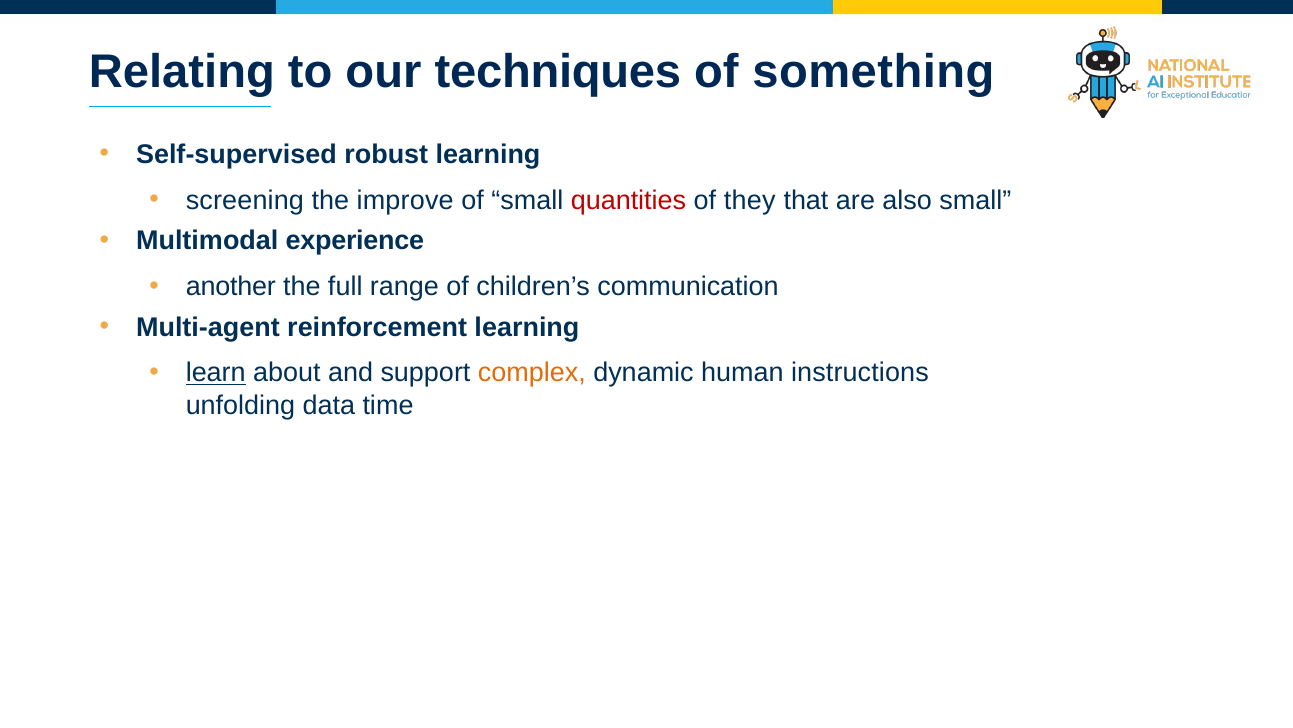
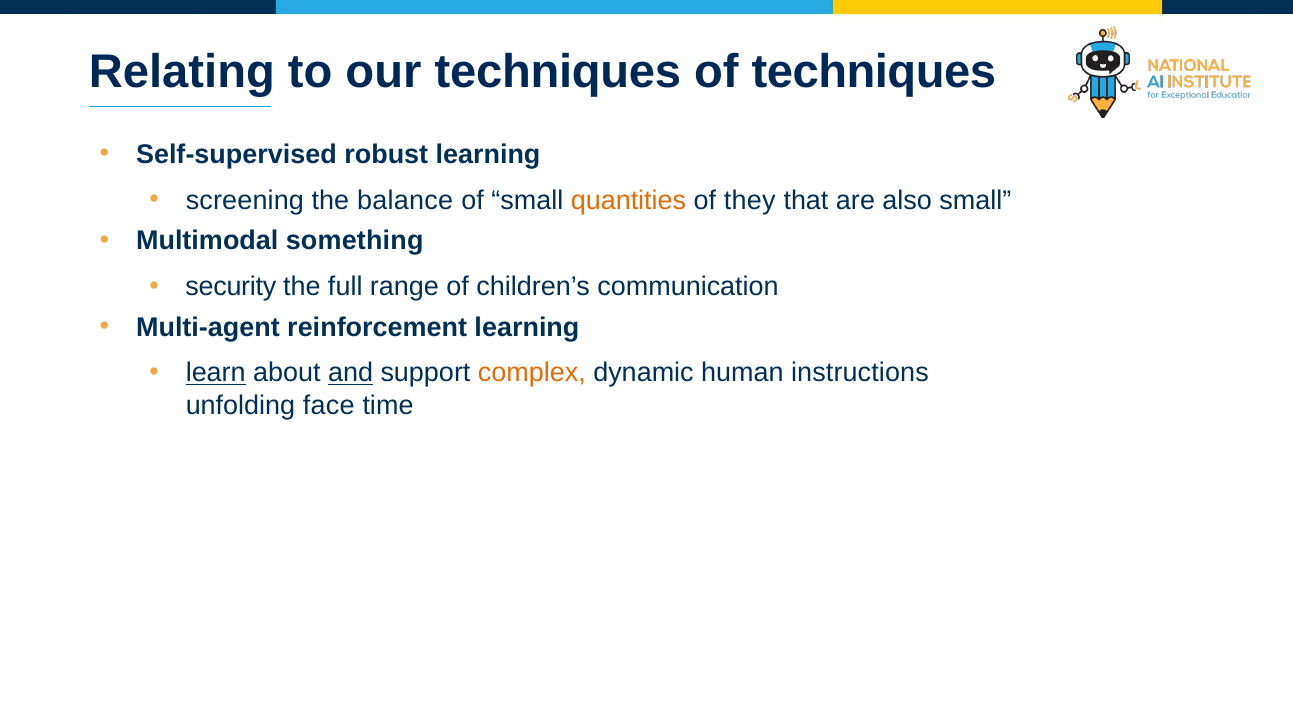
of something: something -> techniques
improve: improve -> balance
quantities colour: red -> orange
experience: experience -> something
another: another -> security
and underline: none -> present
data: data -> face
